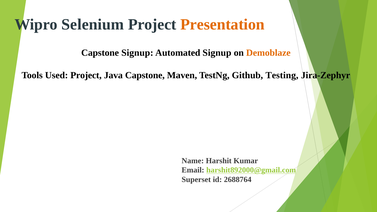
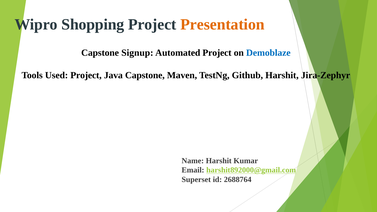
Selenium: Selenium -> Shopping
Automated Signup: Signup -> Project
Demoblaze colour: orange -> blue
Github Testing: Testing -> Harshit
